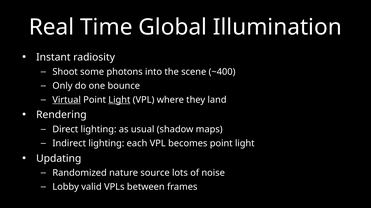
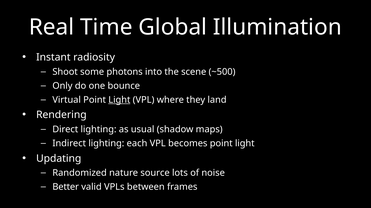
~400: ~400 -> ~500
Virtual underline: present -> none
Lobby: Lobby -> Better
